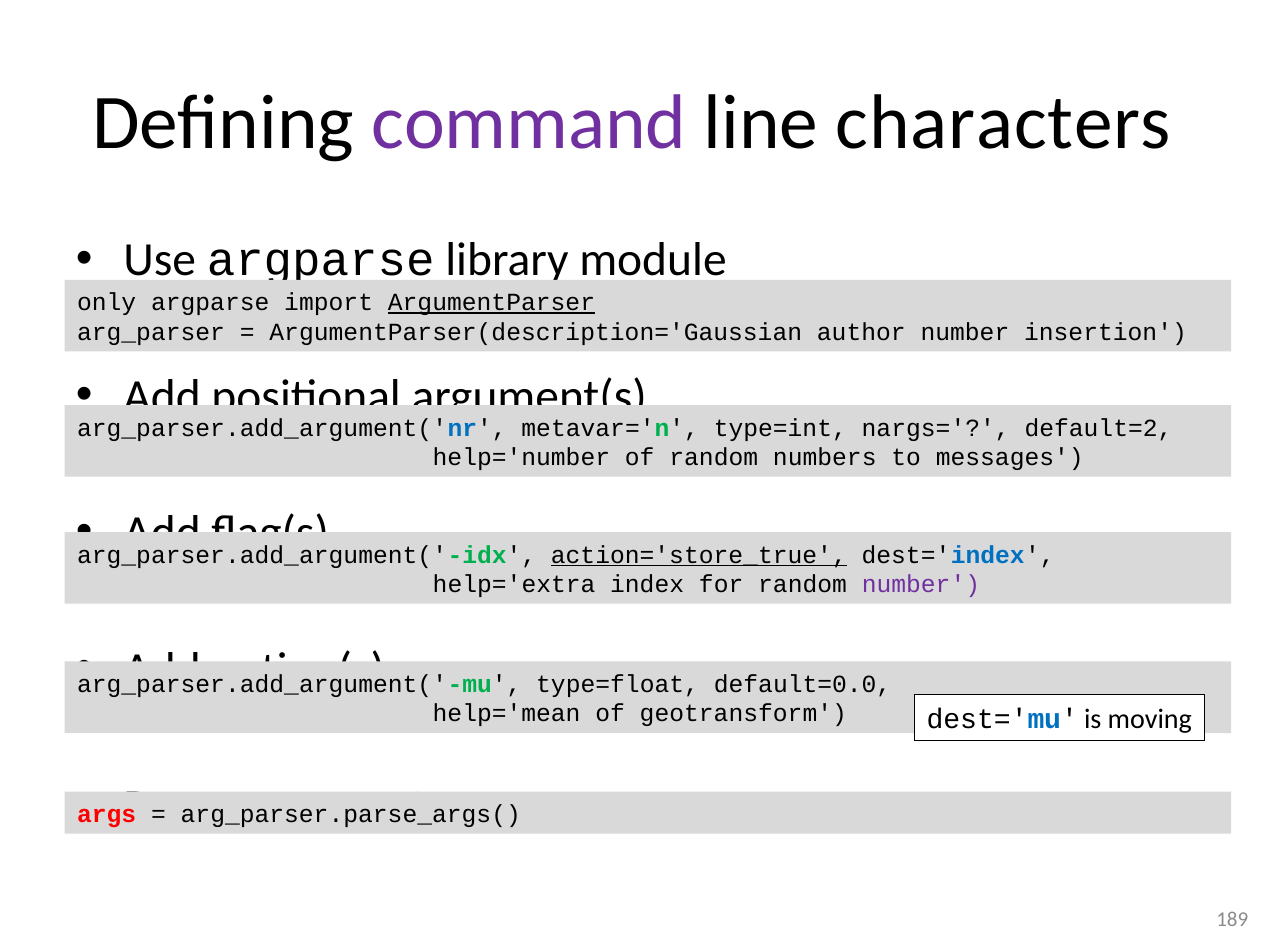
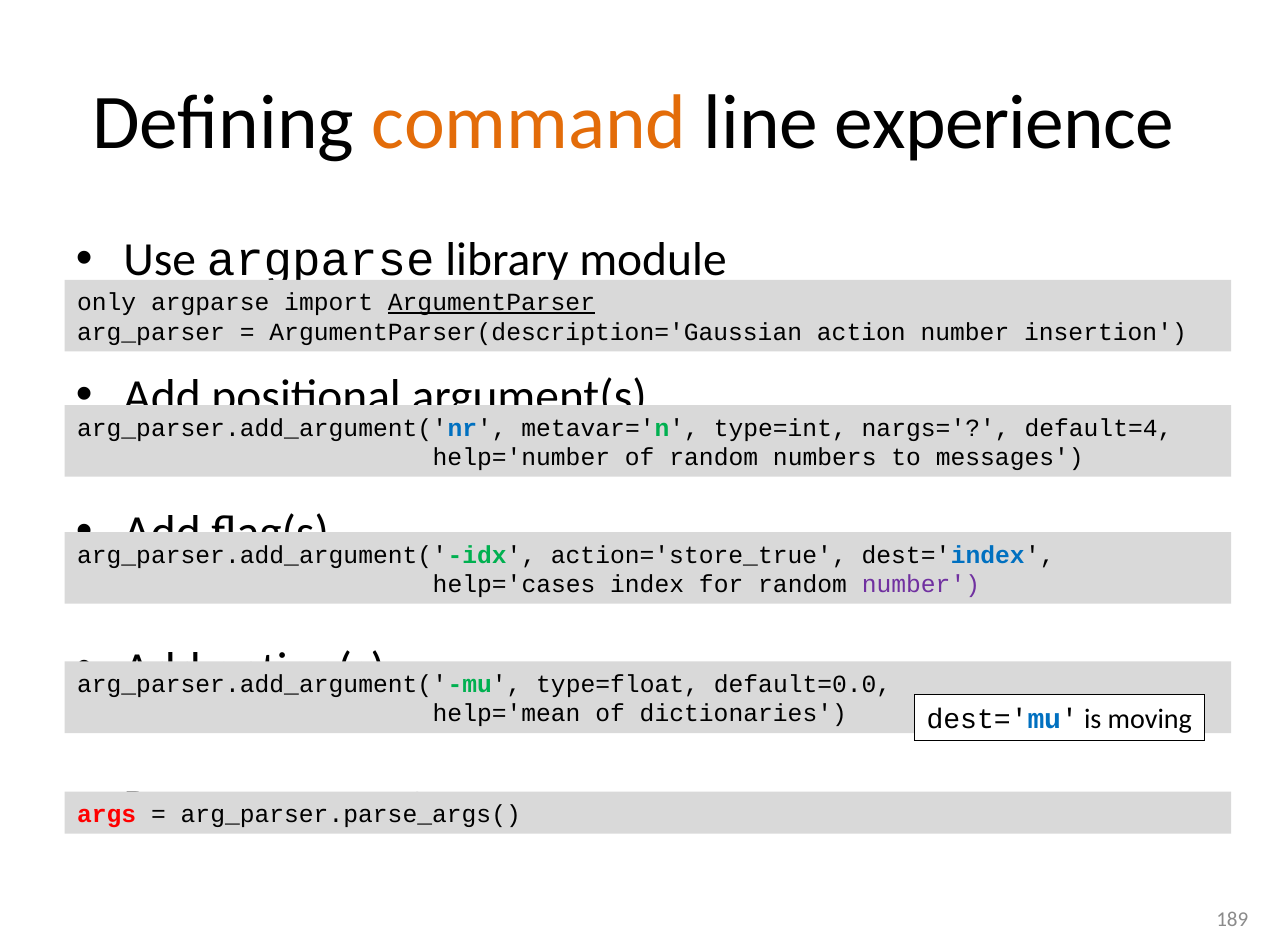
command colour: purple -> orange
characters: characters -> experience
author: author -> action
default=2: default=2 -> default=4
action='store_true underline: present -> none
help='extra: help='extra -> help='cases
geotransform: geotransform -> dictionaries
